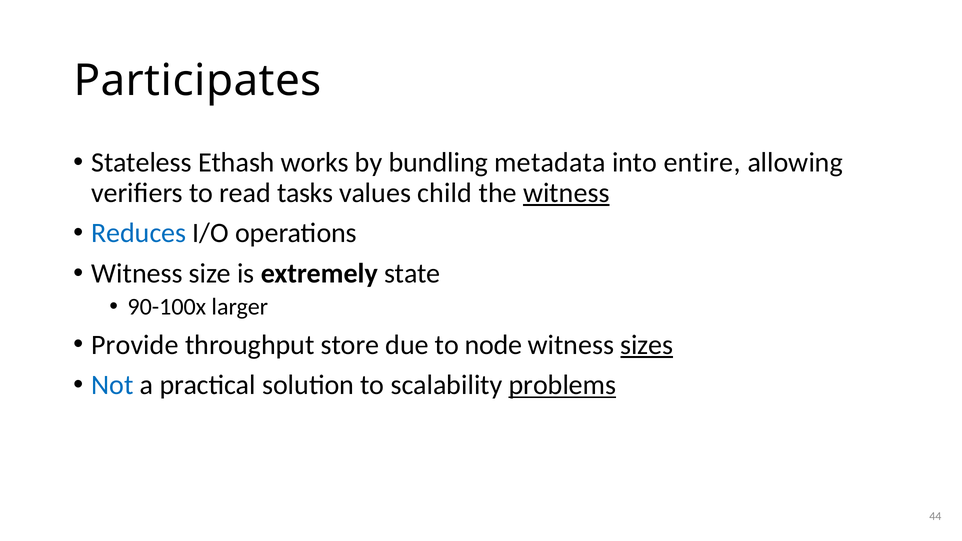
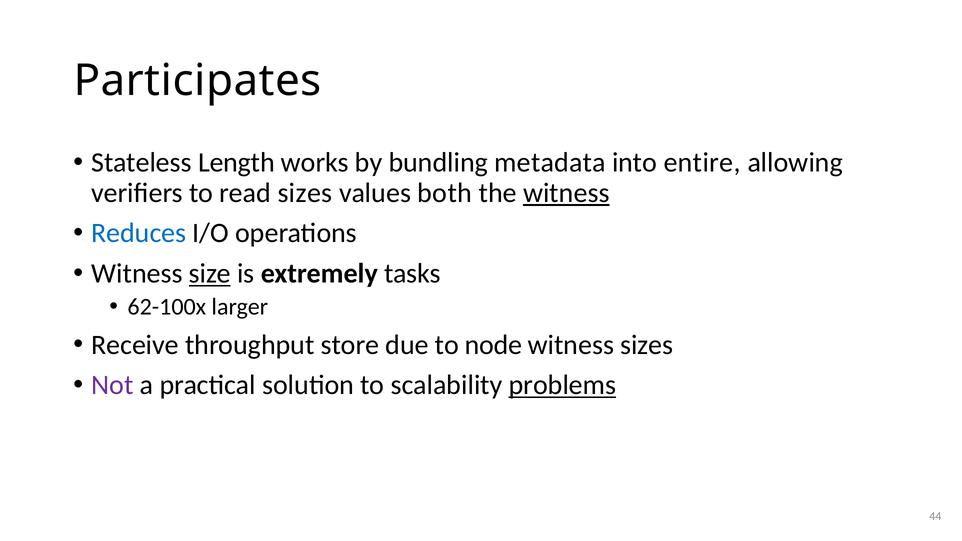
Ethash: Ethash -> Length
read tasks: tasks -> sizes
child: child -> both
size underline: none -> present
state: state -> tasks
90-100x: 90-100x -> 62-100x
Provide: Provide -> Receive
sizes at (647, 345) underline: present -> none
Not colour: blue -> purple
